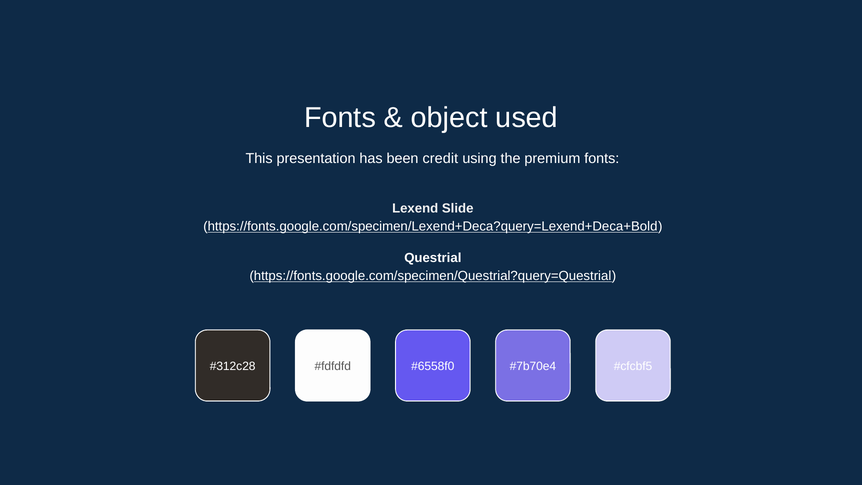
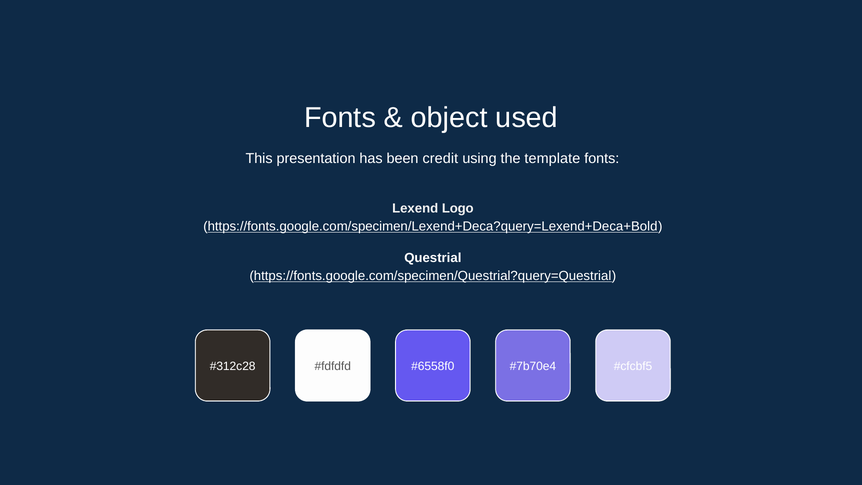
premium: premium -> template
Slide: Slide -> Logo
